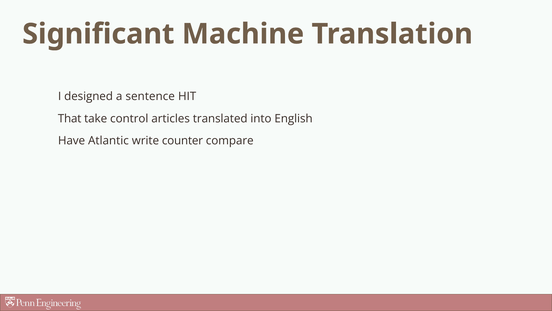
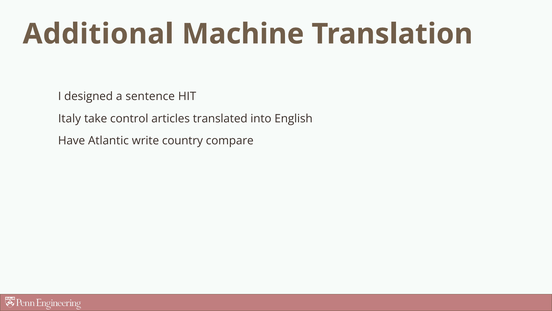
Significant: Significant -> Additional
That: That -> Italy
counter: counter -> country
